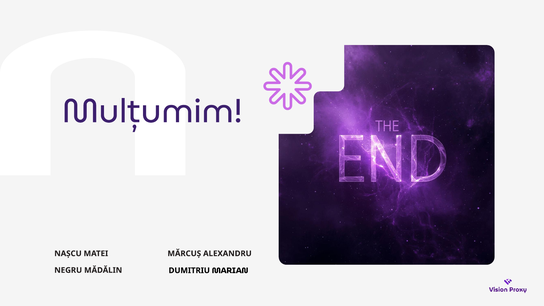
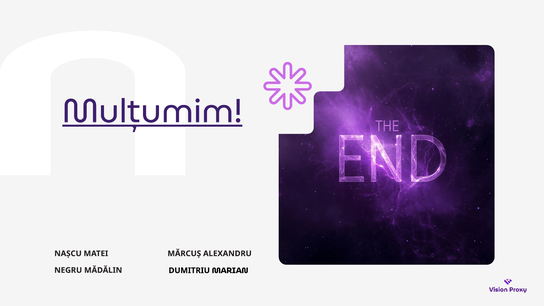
Mulțumim underline: none -> present
